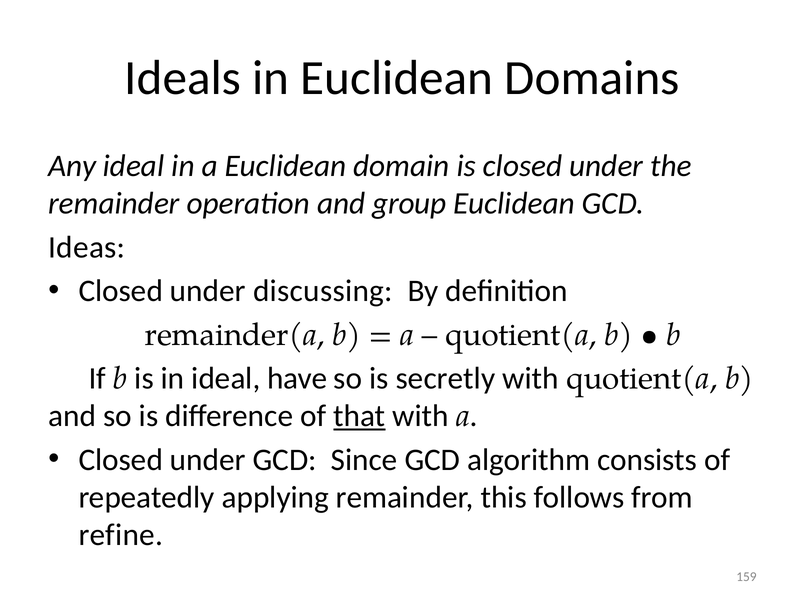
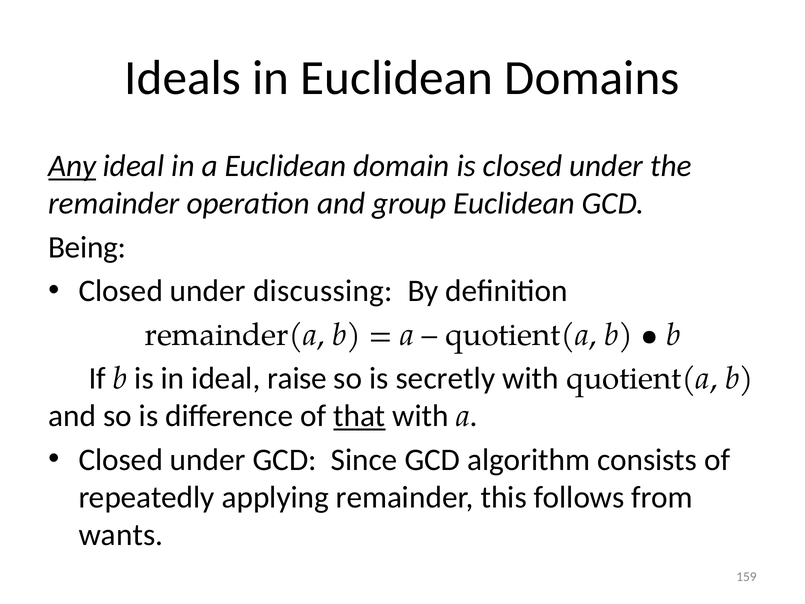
Any underline: none -> present
Ideas: Ideas -> Being
have: have -> raise
refine: refine -> wants
